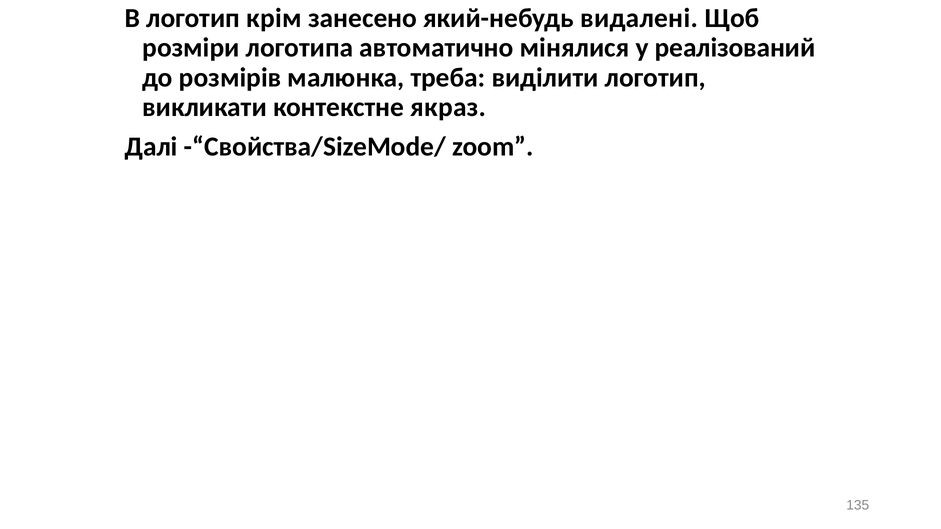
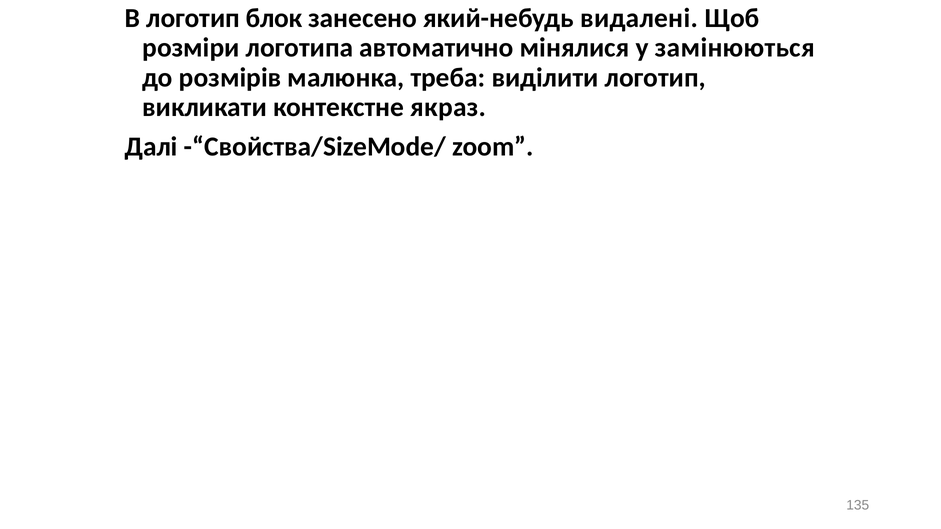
крім: крім -> блок
реалізований: реалізований -> замінюються
